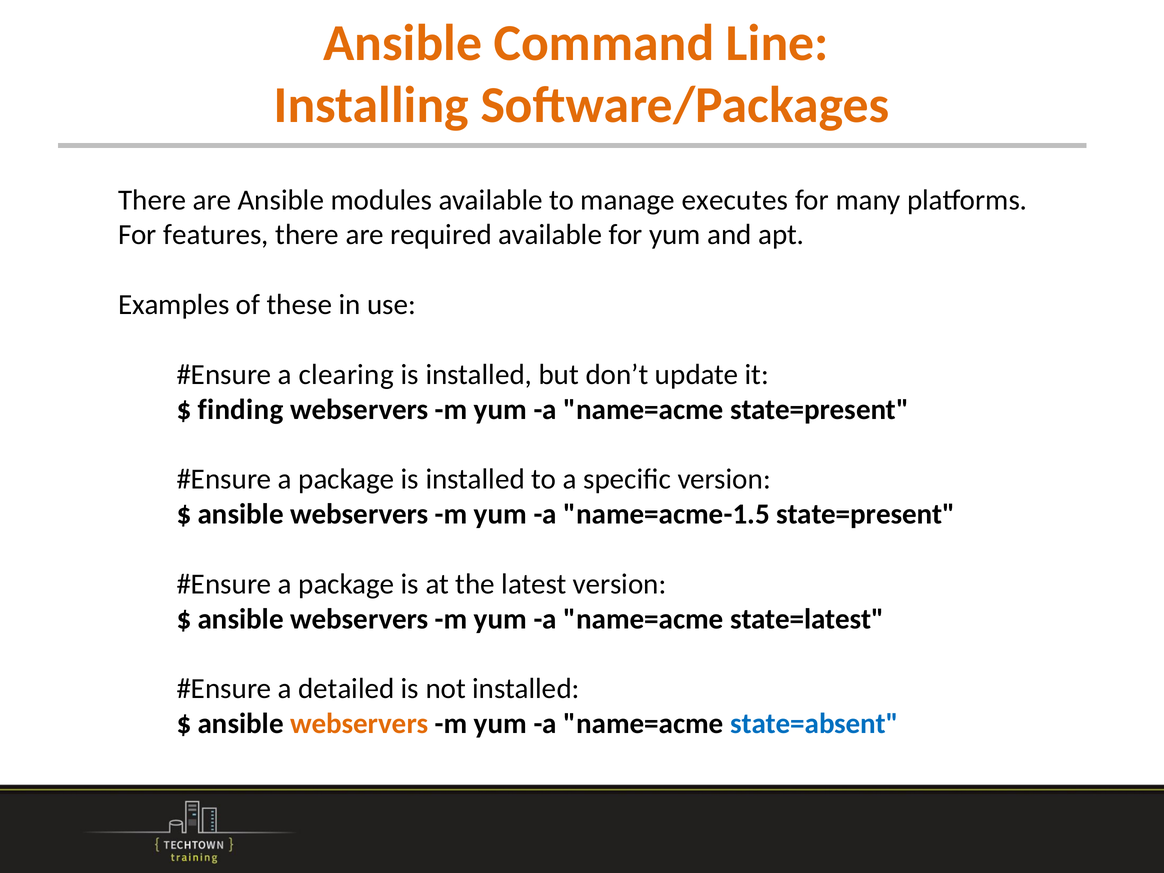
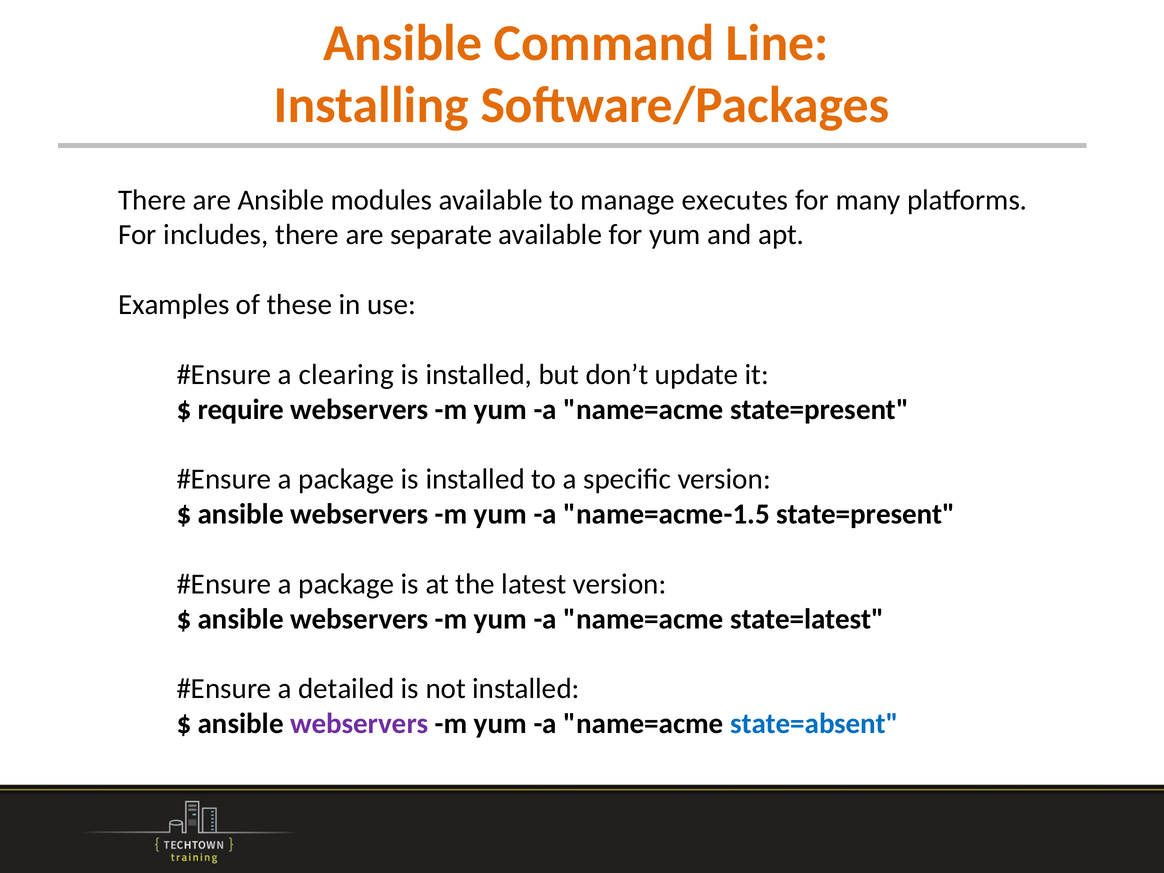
features: features -> includes
required: required -> separate
finding: finding -> require
webservers at (359, 724) colour: orange -> purple
